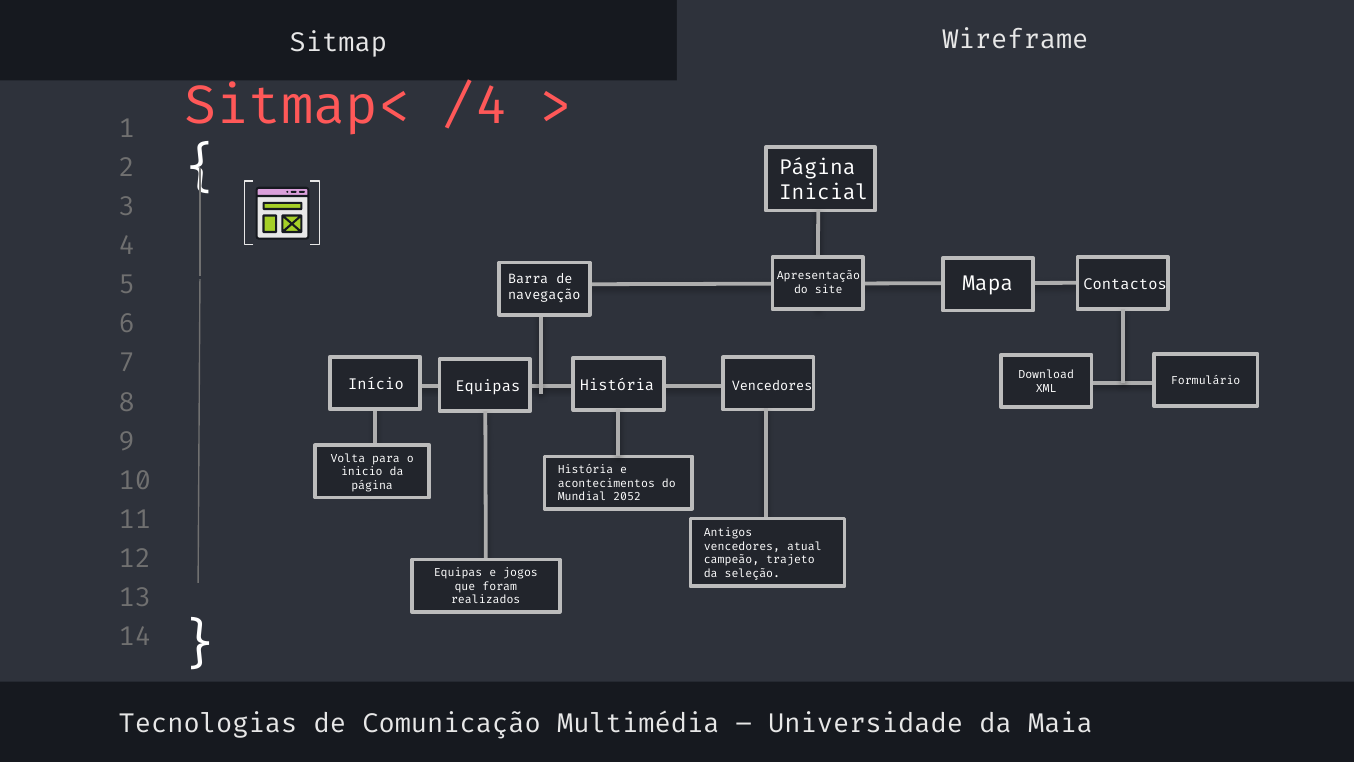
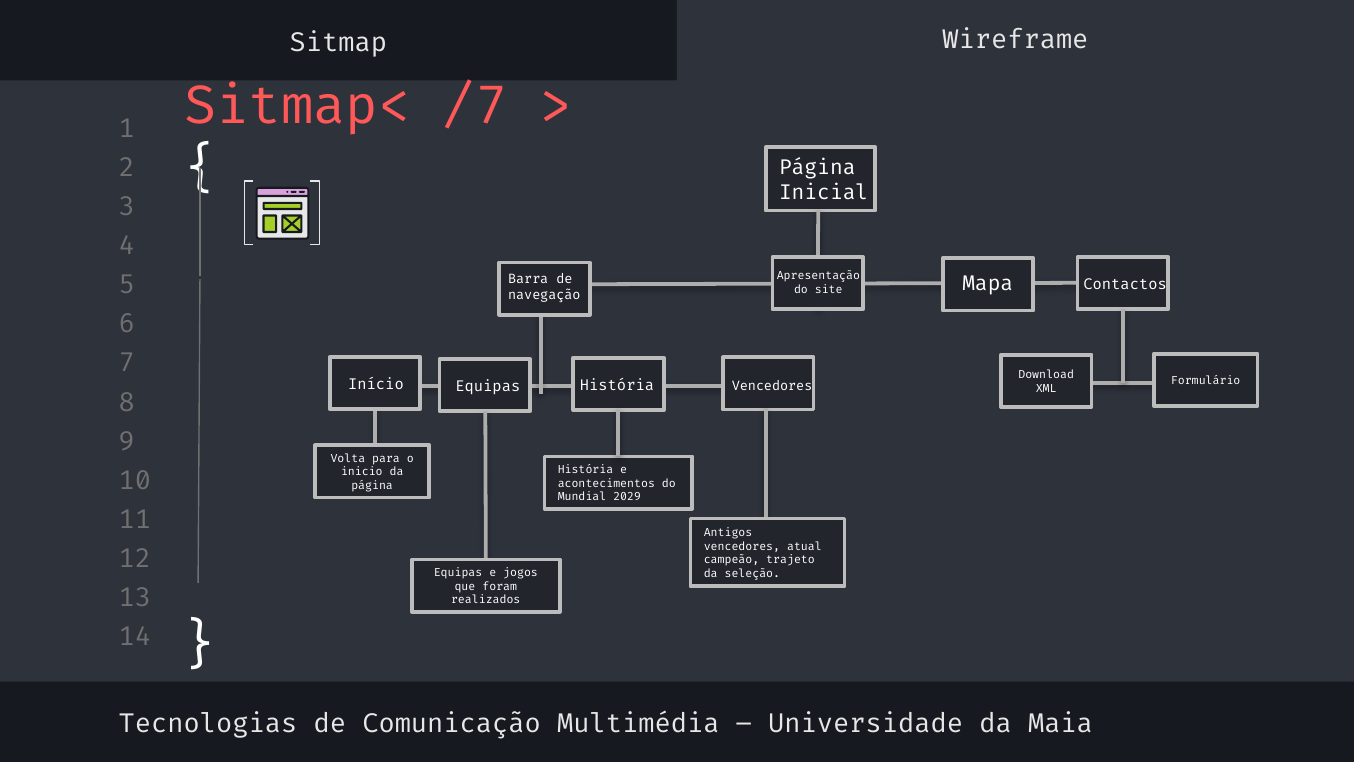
/4: /4 -> /7
2052: 2052 -> 2029
